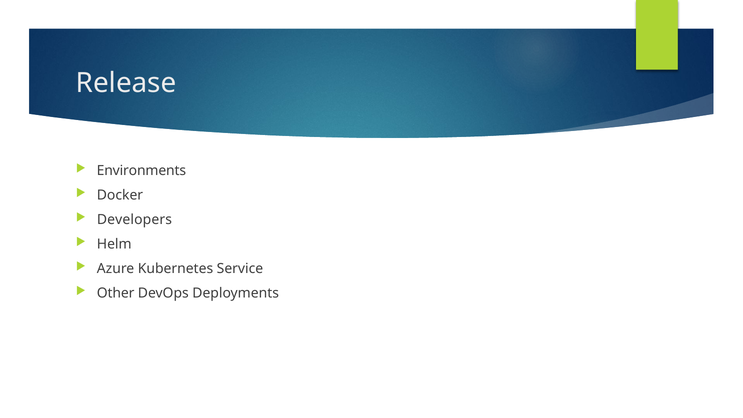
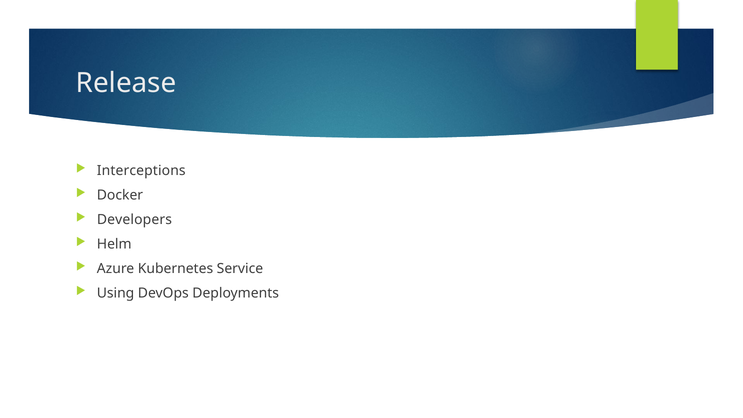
Environments: Environments -> Interceptions
Other: Other -> Using
